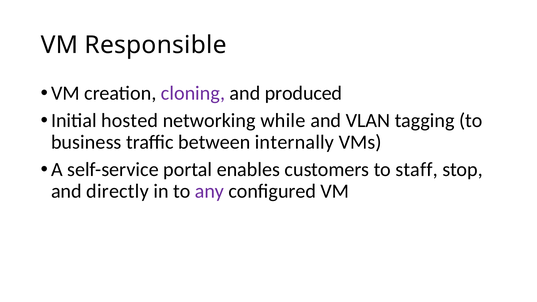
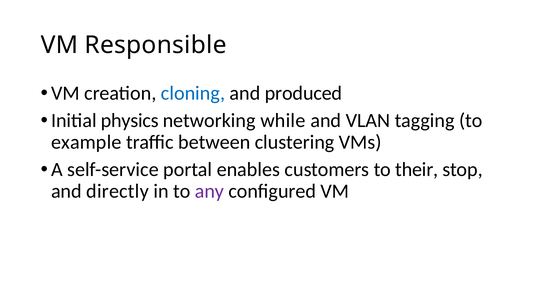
cloning colour: purple -> blue
hosted: hosted -> physics
business: business -> example
internally: internally -> clustering
staff: staff -> their
